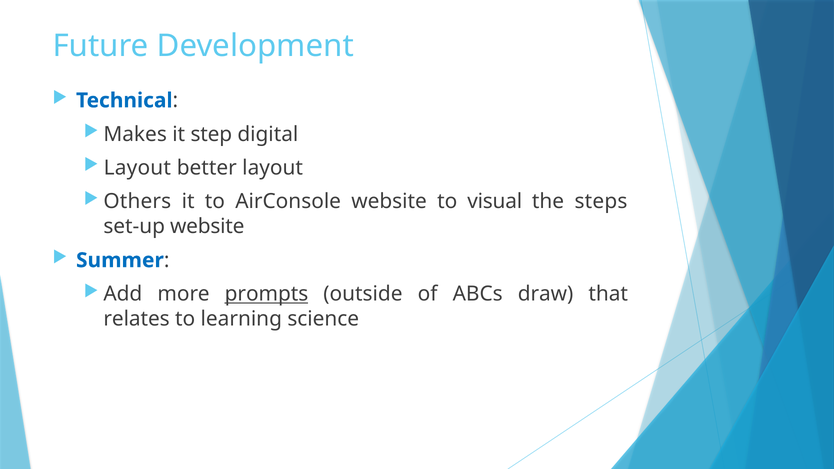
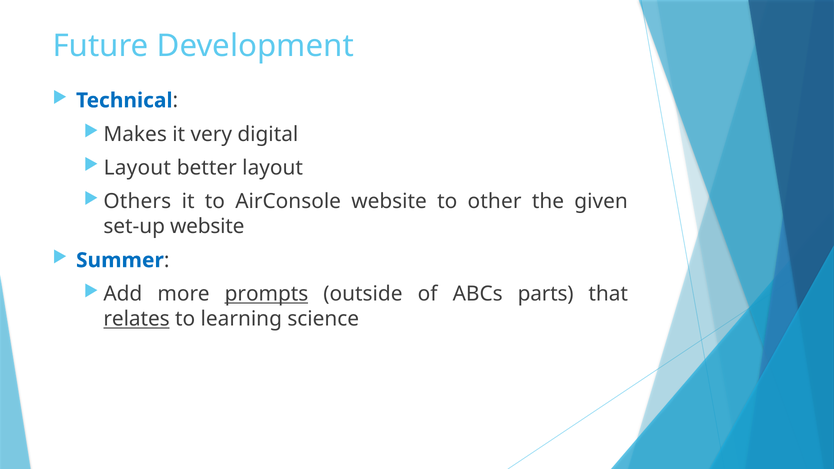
step: step -> very
visual: visual -> other
steps: steps -> given
draw: draw -> parts
relates underline: none -> present
